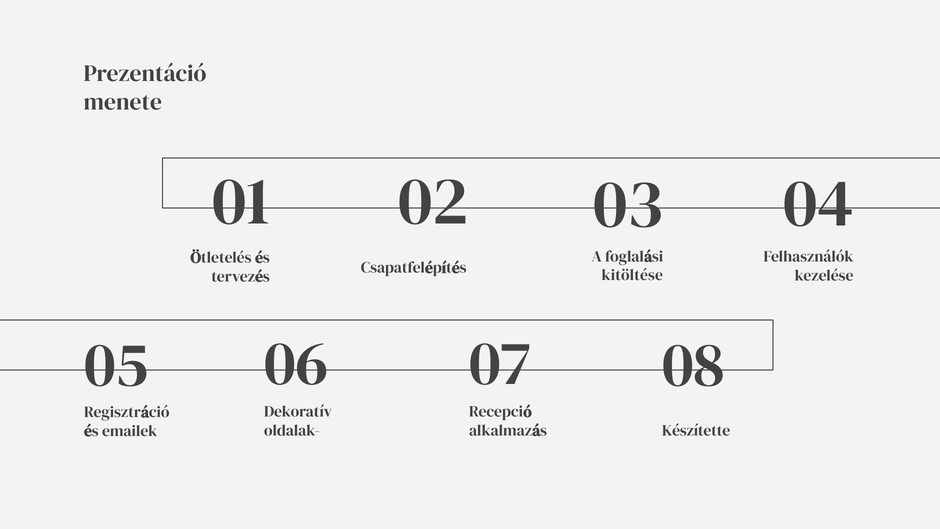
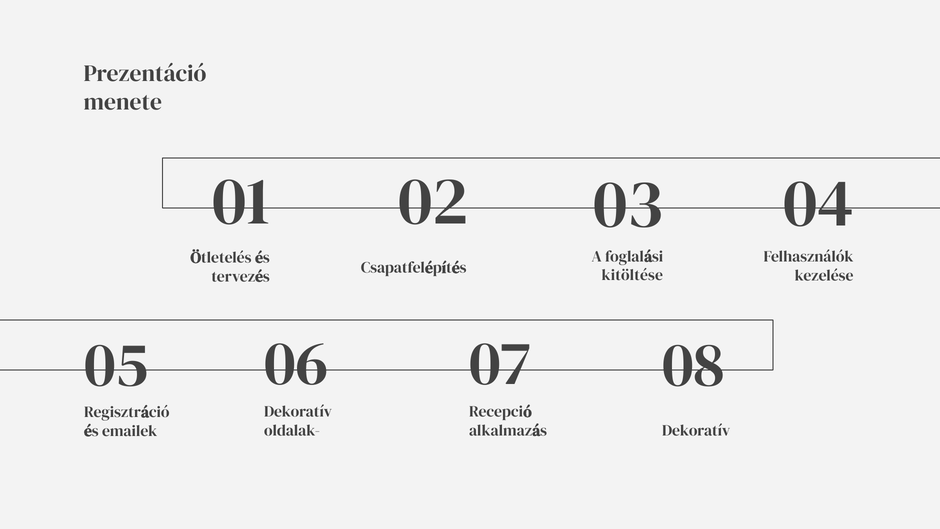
Készítette at (696, 430): Készítette -> Dekoratív
